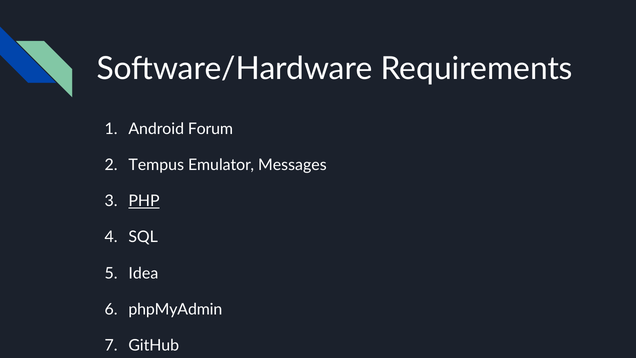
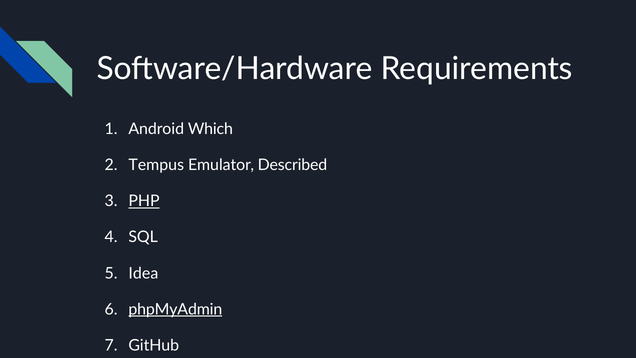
Forum: Forum -> Which
Messages: Messages -> Described
phpMyAdmin underline: none -> present
